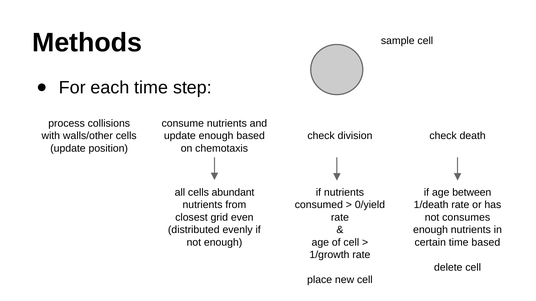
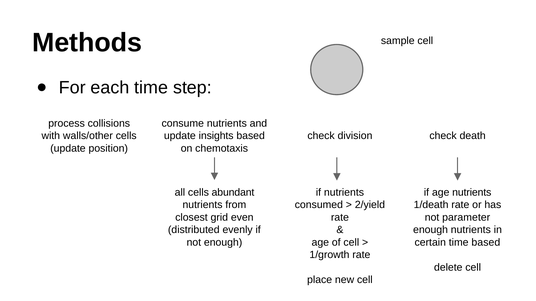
update enough: enough -> insights
age between: between -> nutrients
0/yield: 0/yield -> 2/yield
consumes: consumes -> parameter
